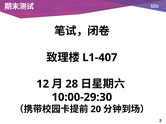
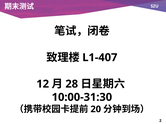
10:00-29:30: 10:00-29:30 -> 10:00-31:30
